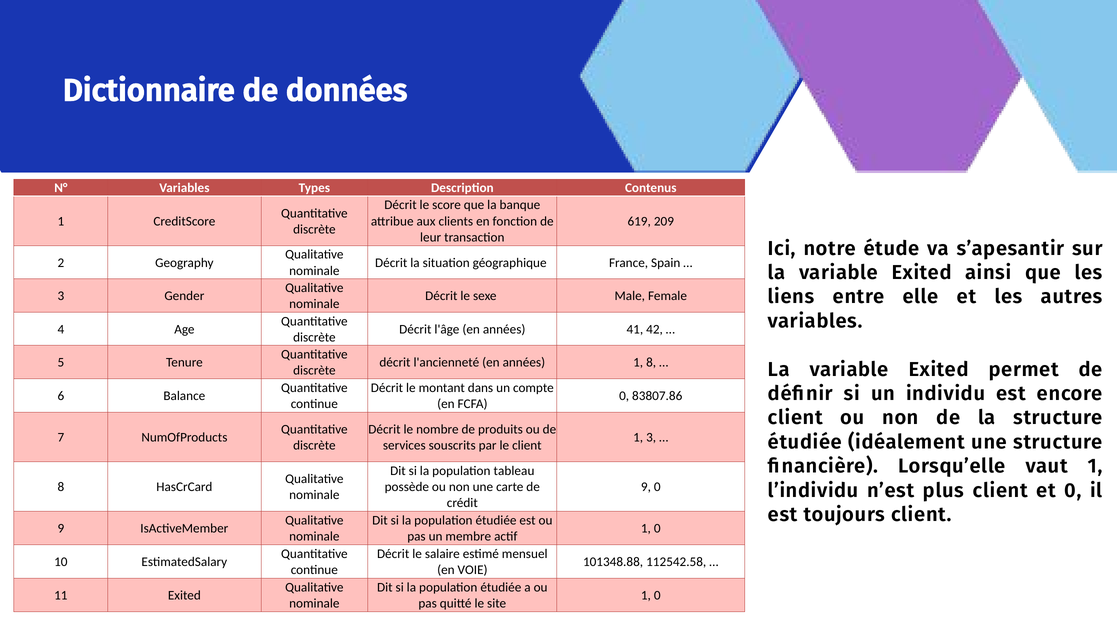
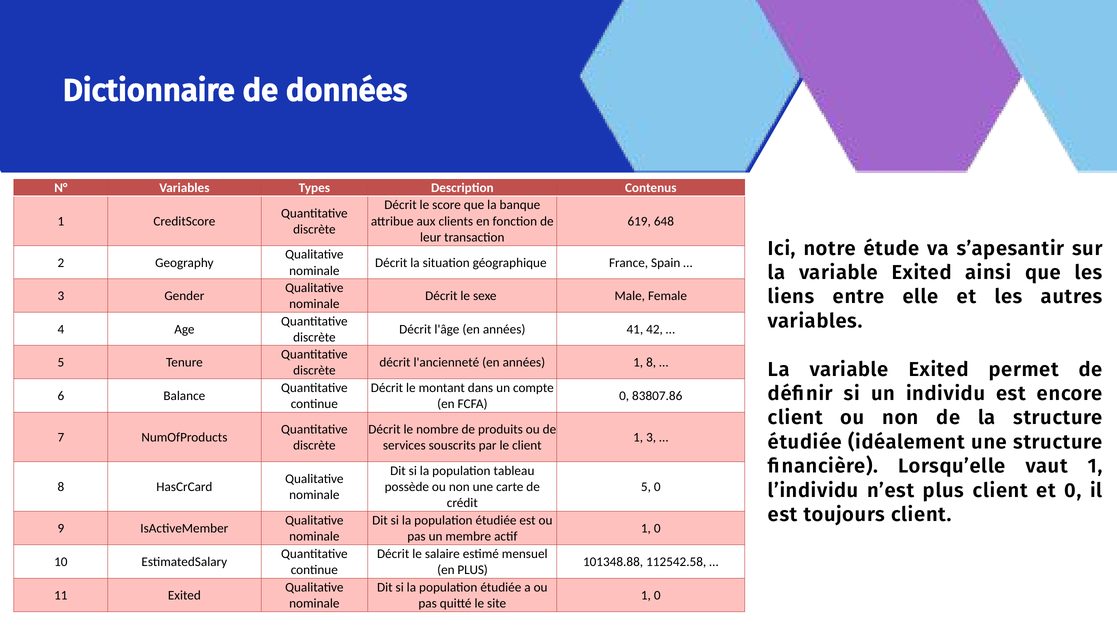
209: 209 -> 648
9 at (646, 487): 9 -> 5
en VOIE: VOIE -> PLUS
